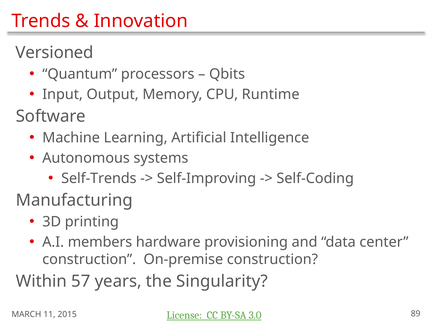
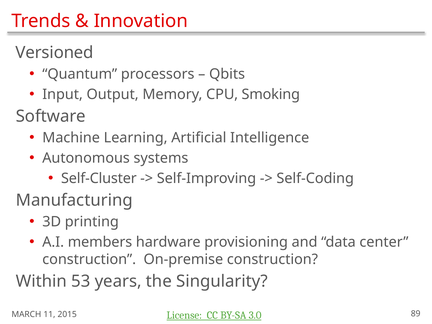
Runtime: Runtime -> Smoking
Self-Trends: Self-Trends -> Self-Cluster
57: 57 -> 53
